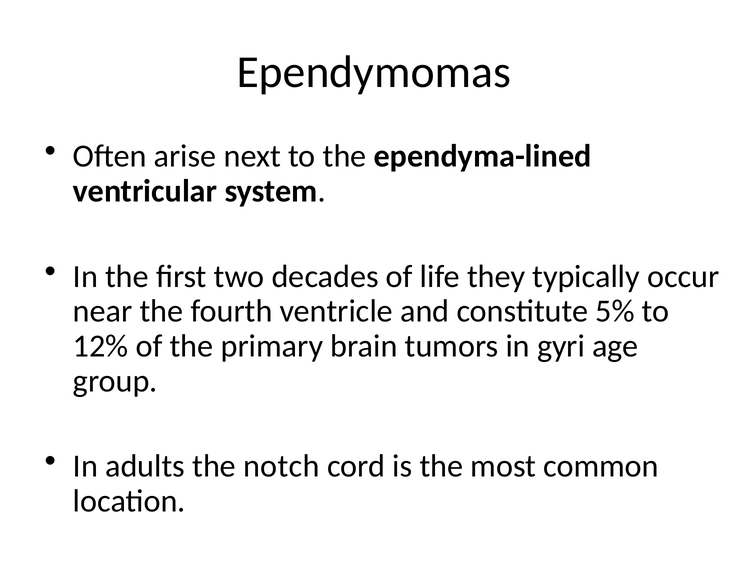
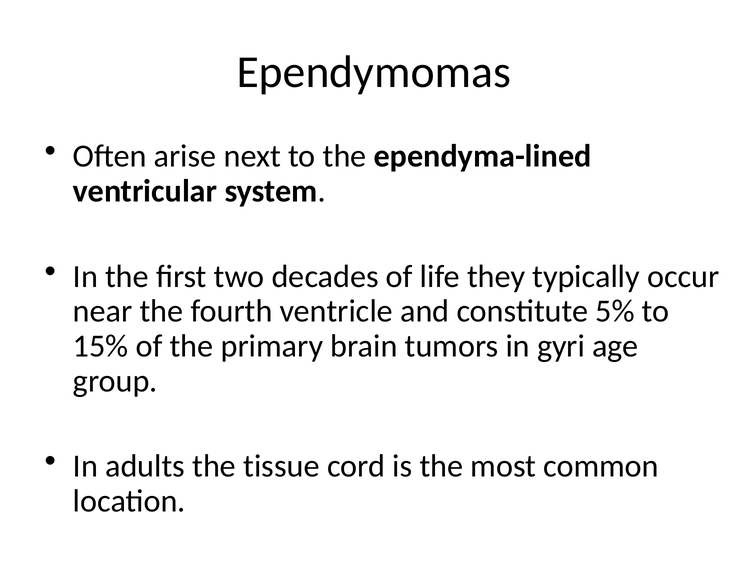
12%: 12% -> 15%
notch: notch -> tissue
